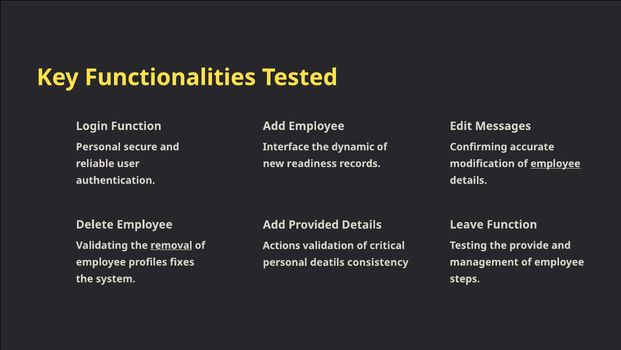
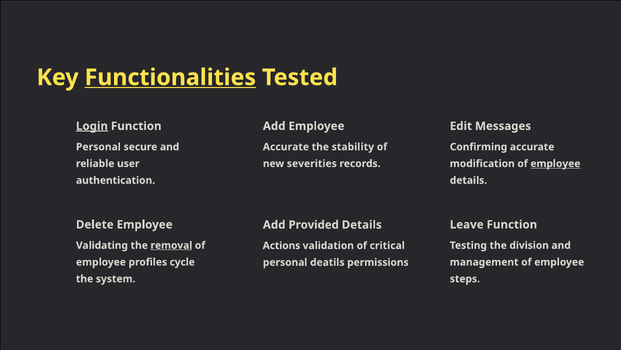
Functionalities underline: none -> present
Login underline: none -> present
Interface at (286, 147): Interface -> Accurate
dynamic: dynamic -> stability
readiness: readiness -> severities
provide: provide -> division
fixes: fixes -> cycle
consistency: consistency -> permissions
